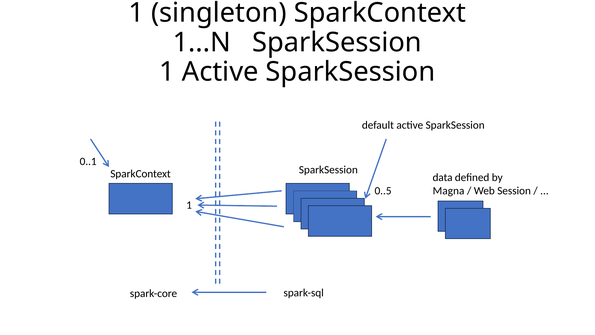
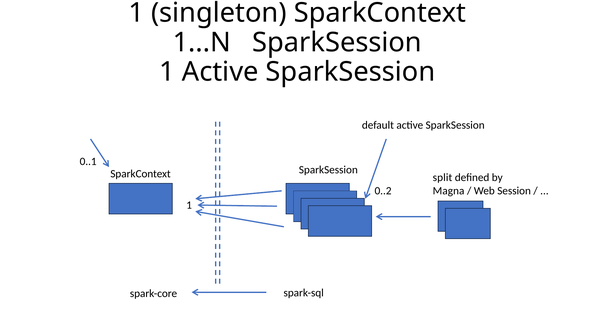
data: data -> split
0..5: 0..5 -> 0..2
